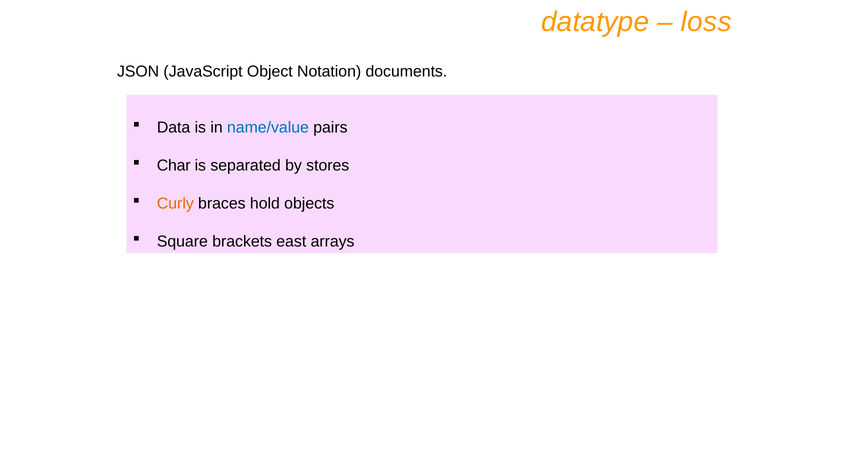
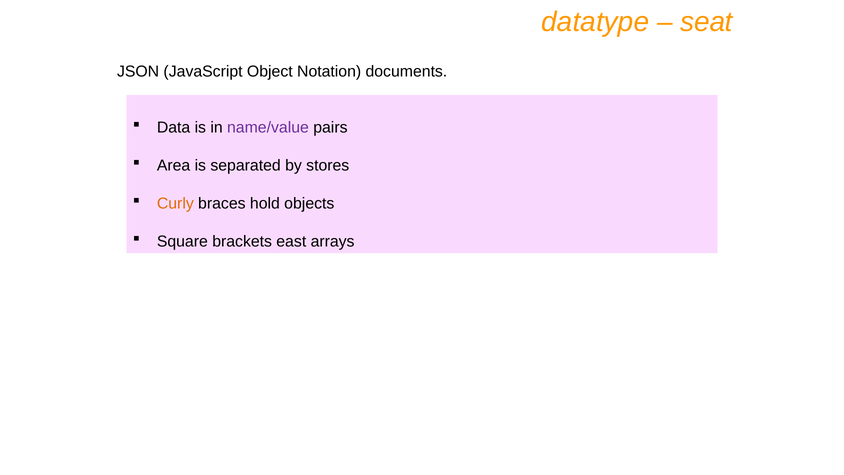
loss: loss -> seat
name/value colour: blue -> purple
Char: Char -> Area
